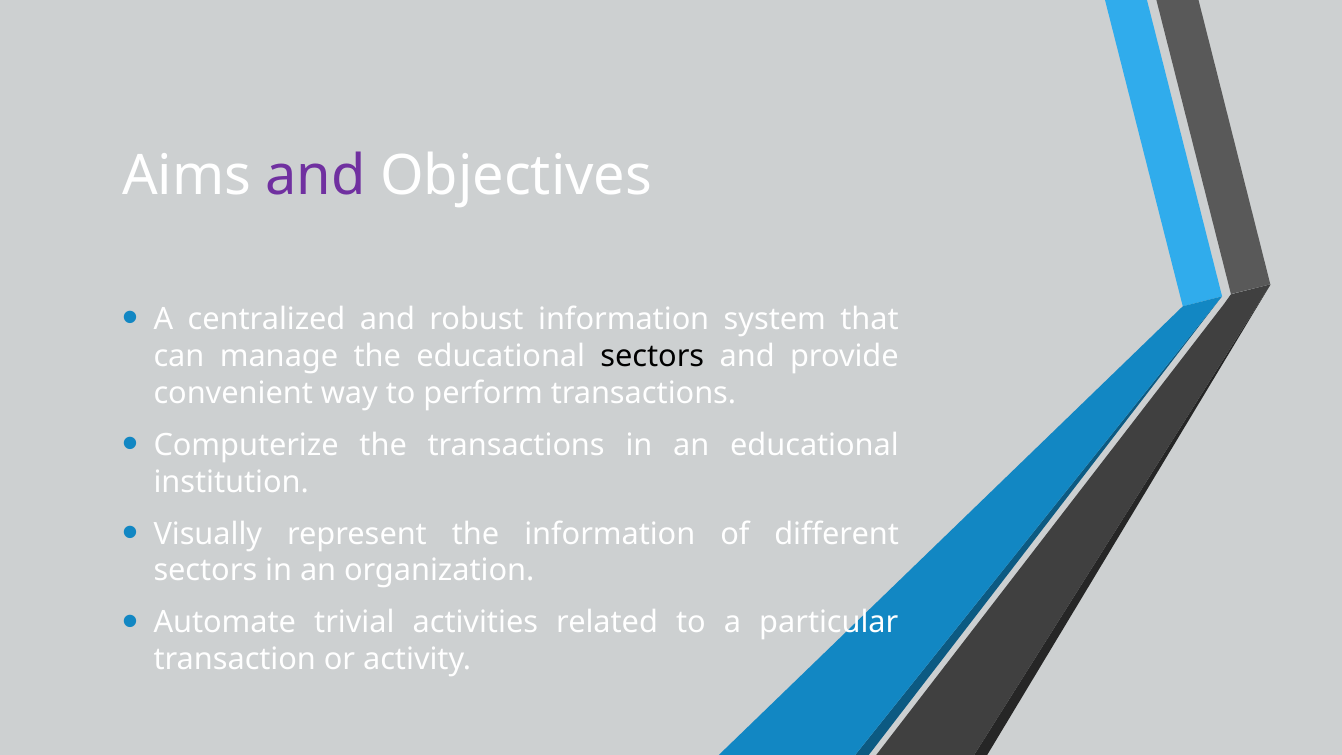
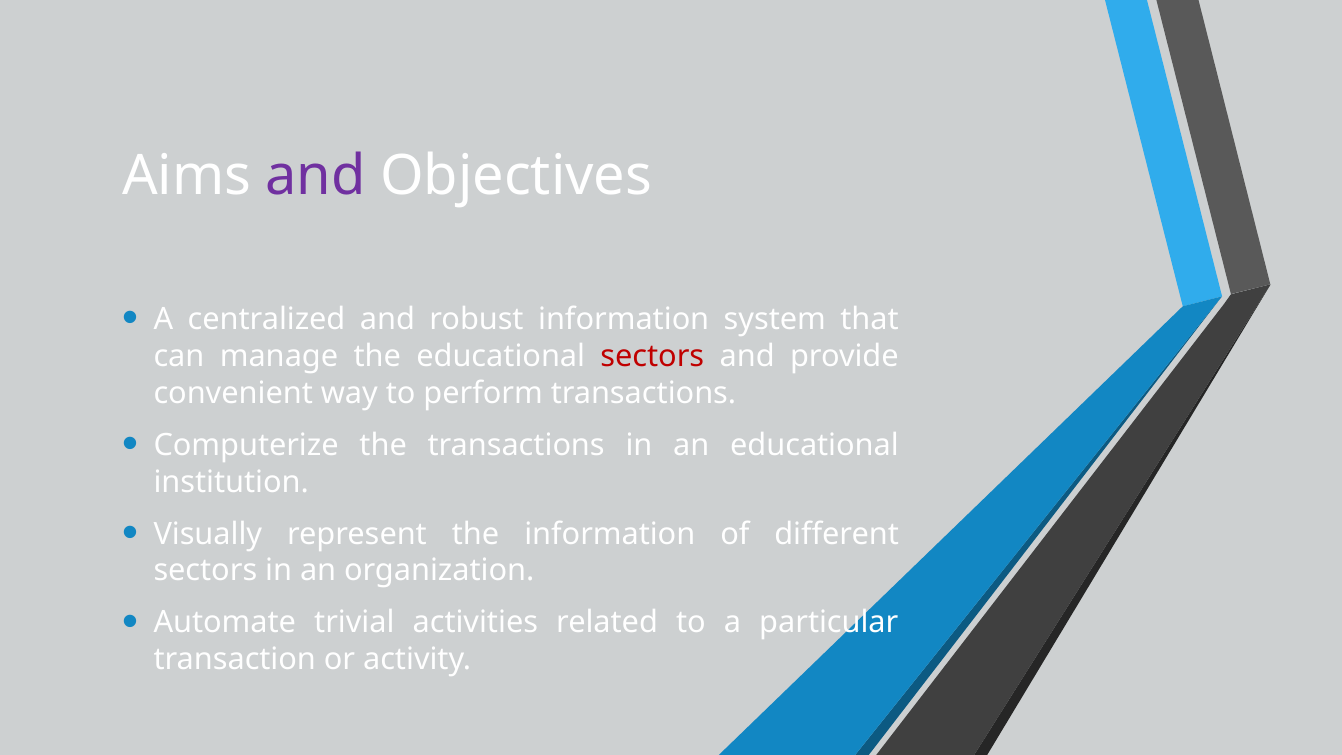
sectors at (652, 356) colour: black -> red
